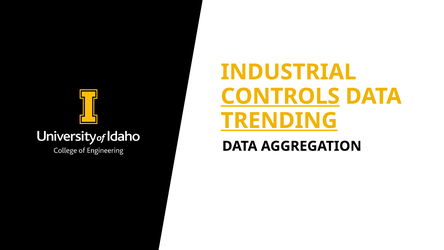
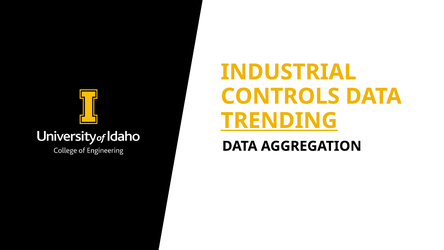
CONTROLS underline: present -> none
